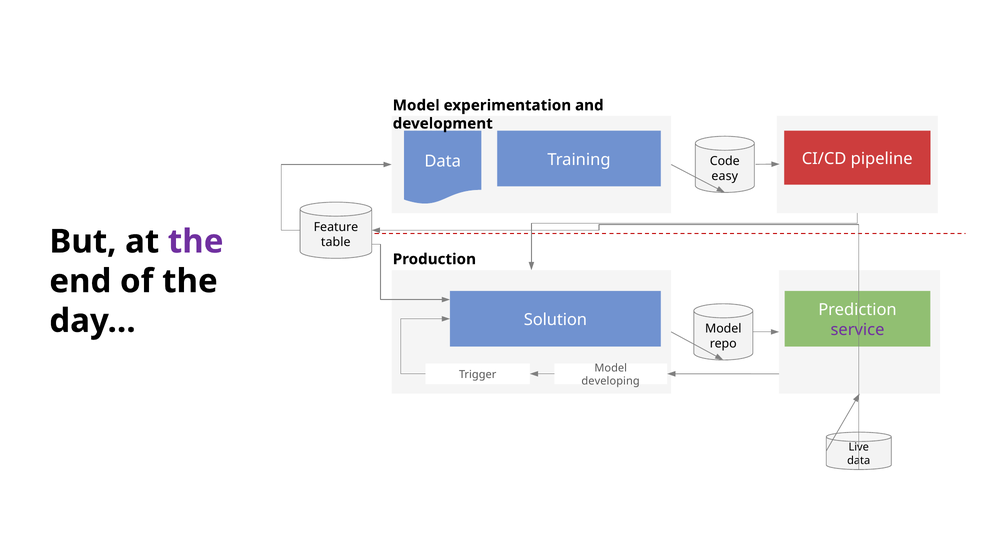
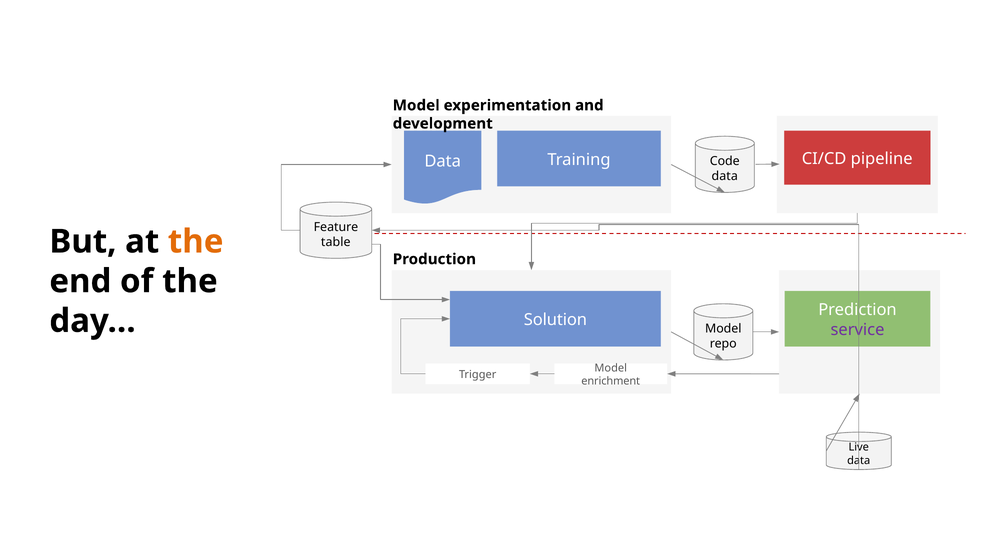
easy at (725, 176): easy -> data
the at (196, 242) colour: purple -> orange
developing: developing -> enrichment
